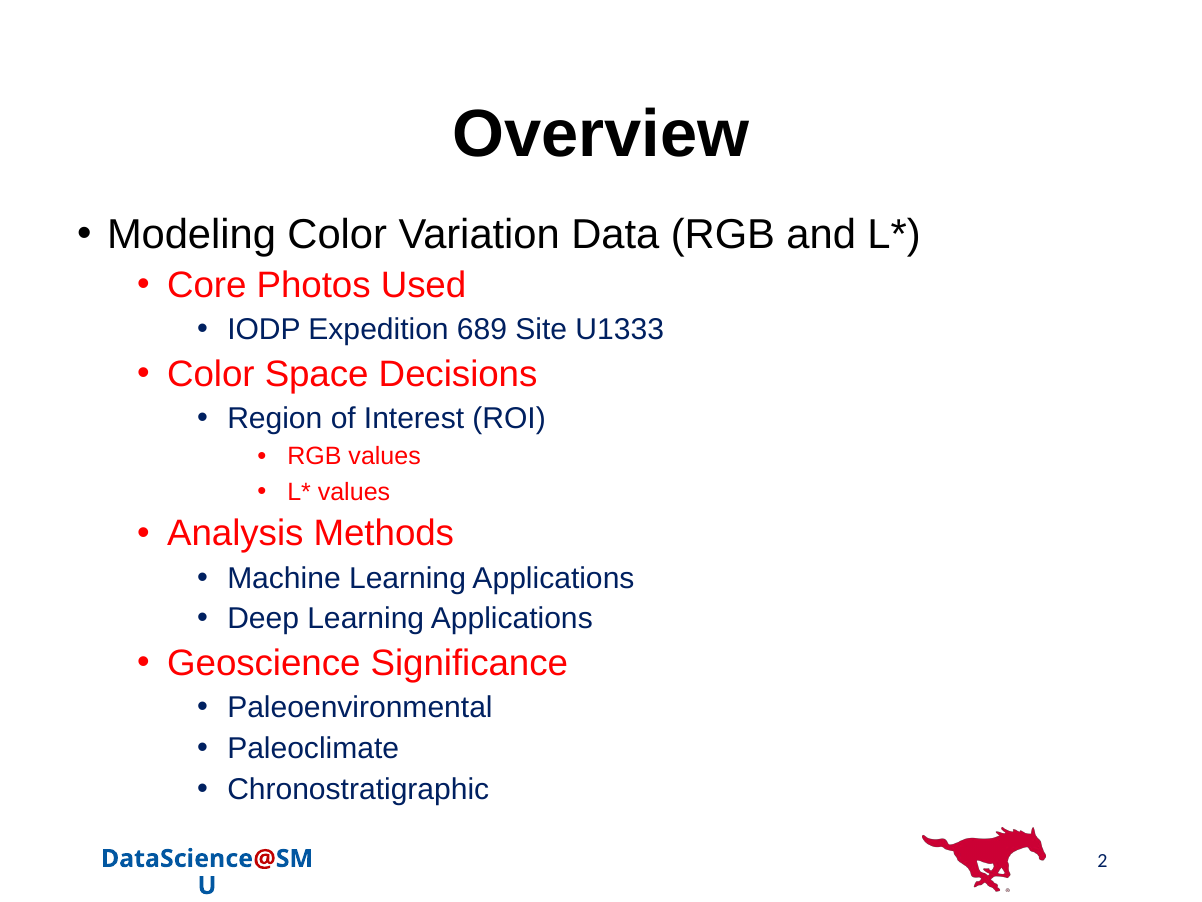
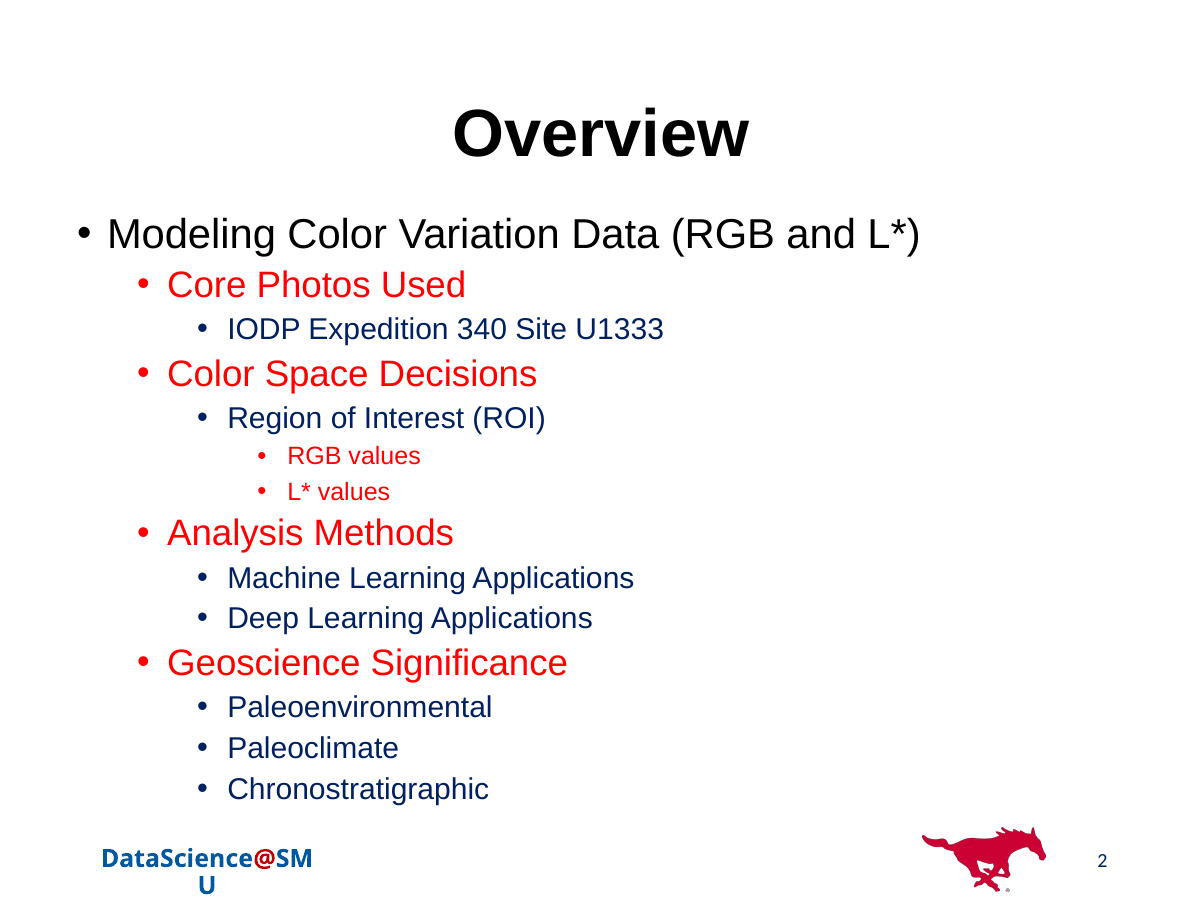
689: 689 -> 340
